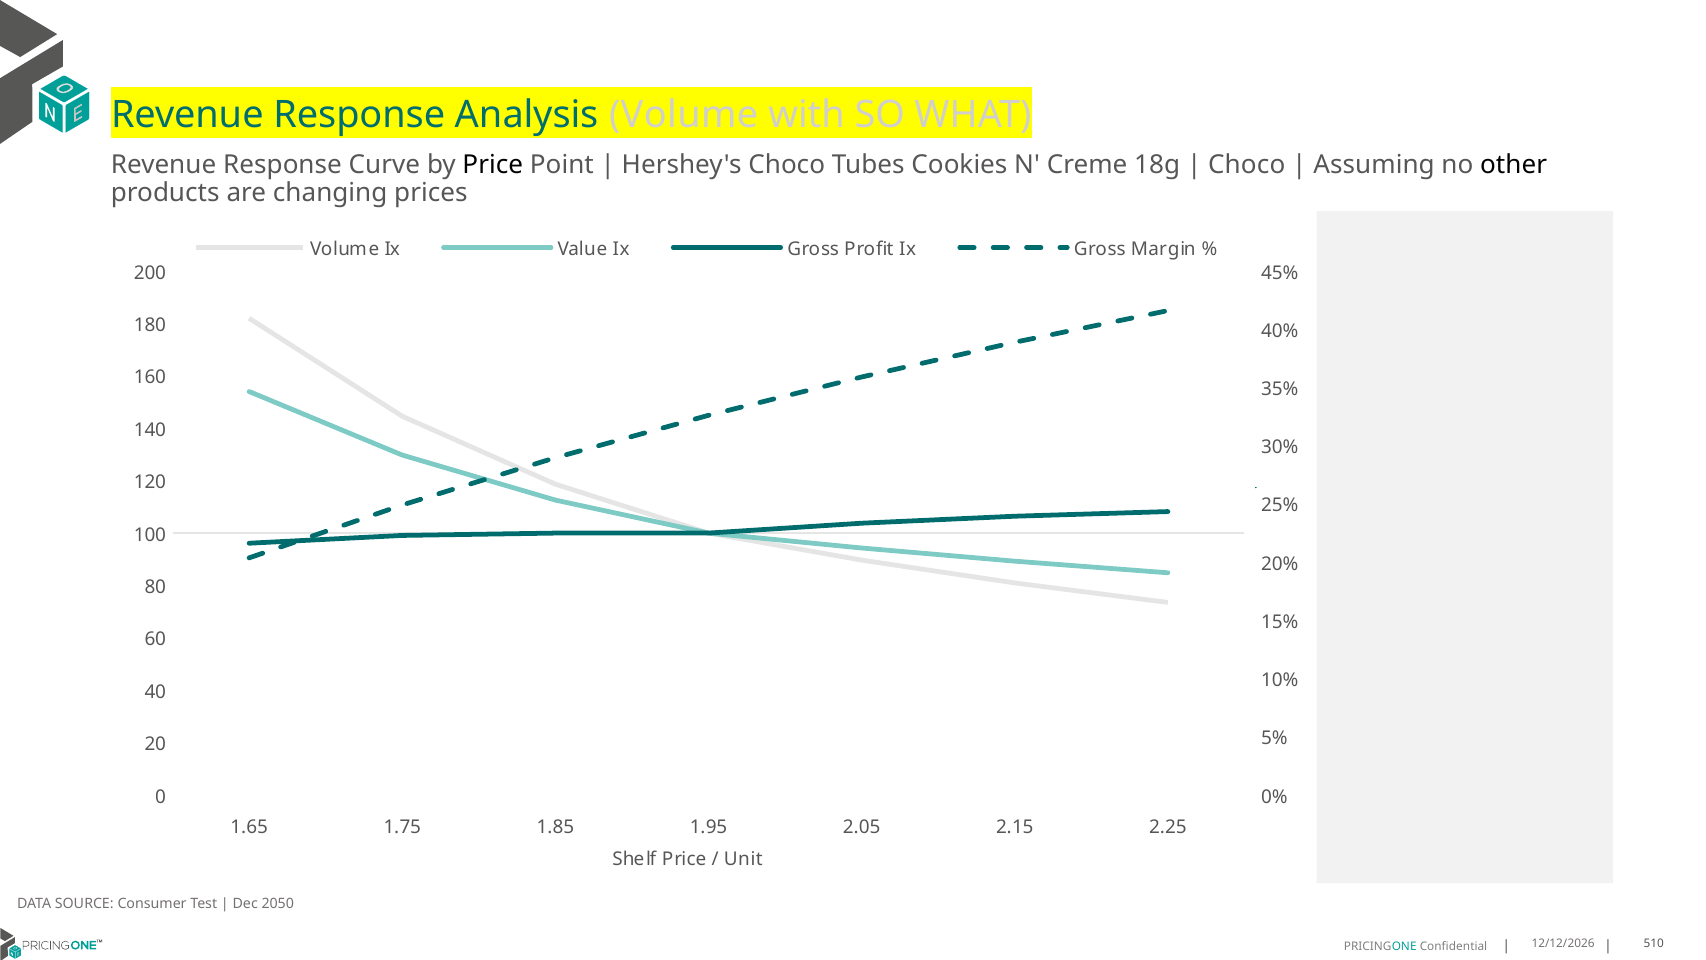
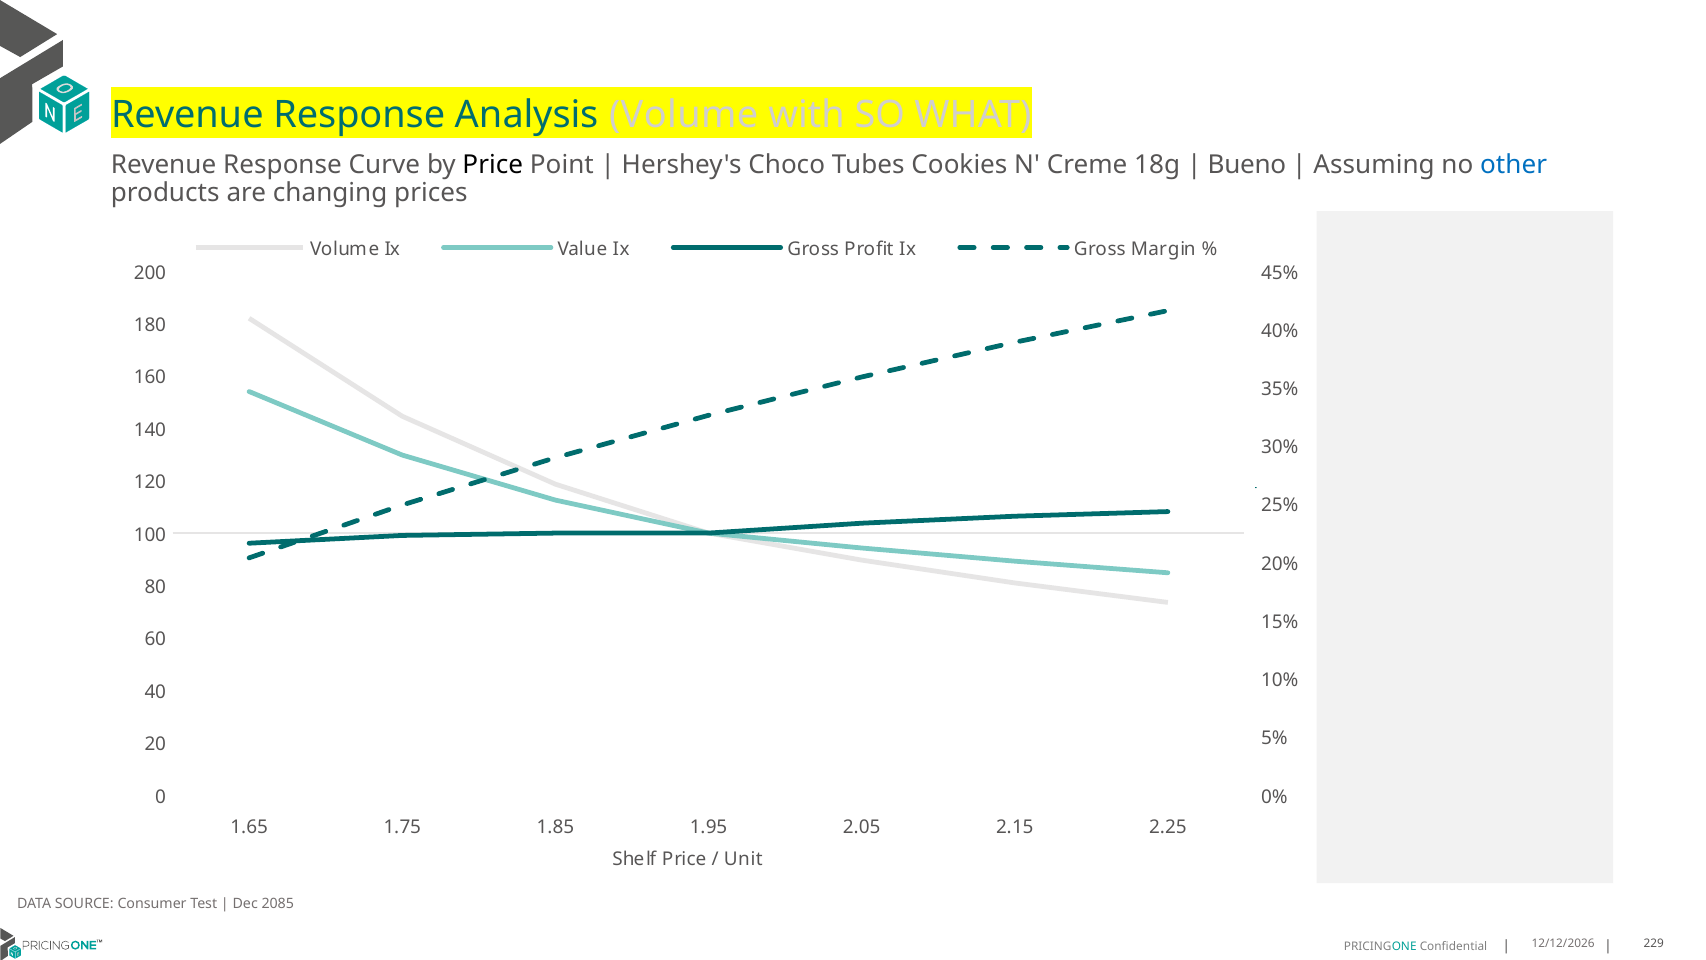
Choco at (1247, 165): Choco -> Bueno
other colour: black -> blue
2050: 2050 -> 2085
510: 510 -> 229
